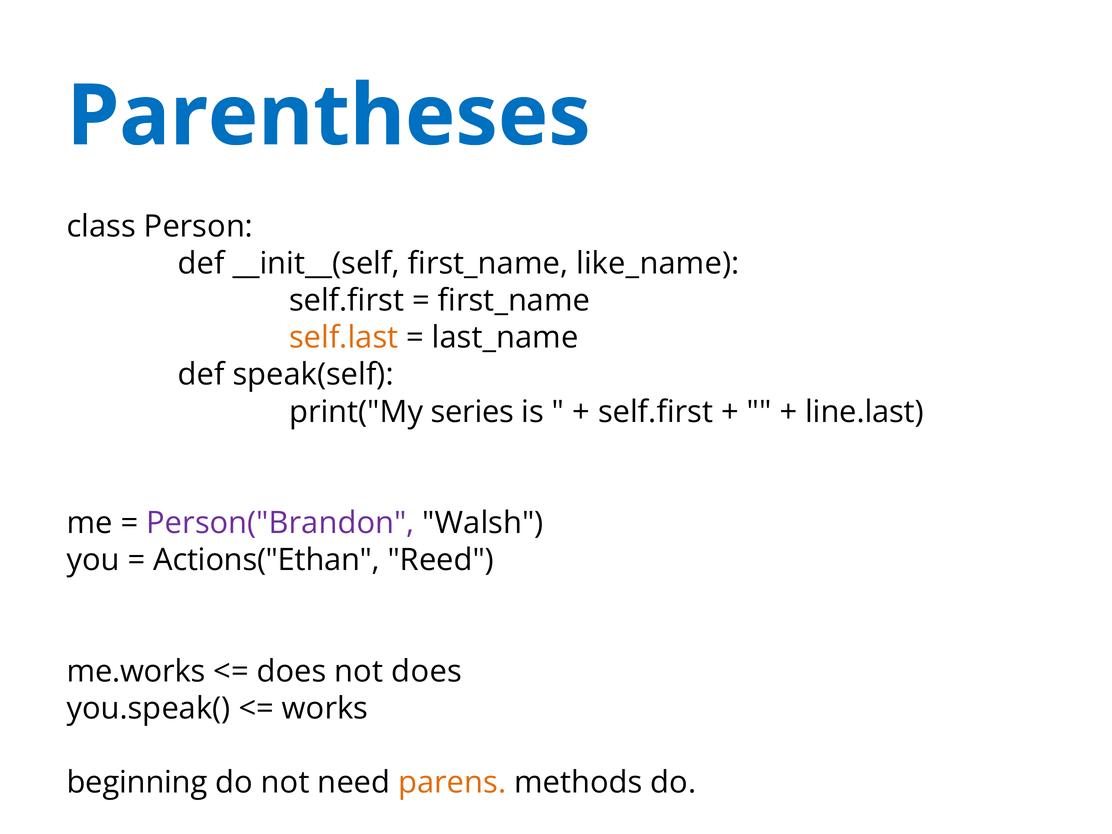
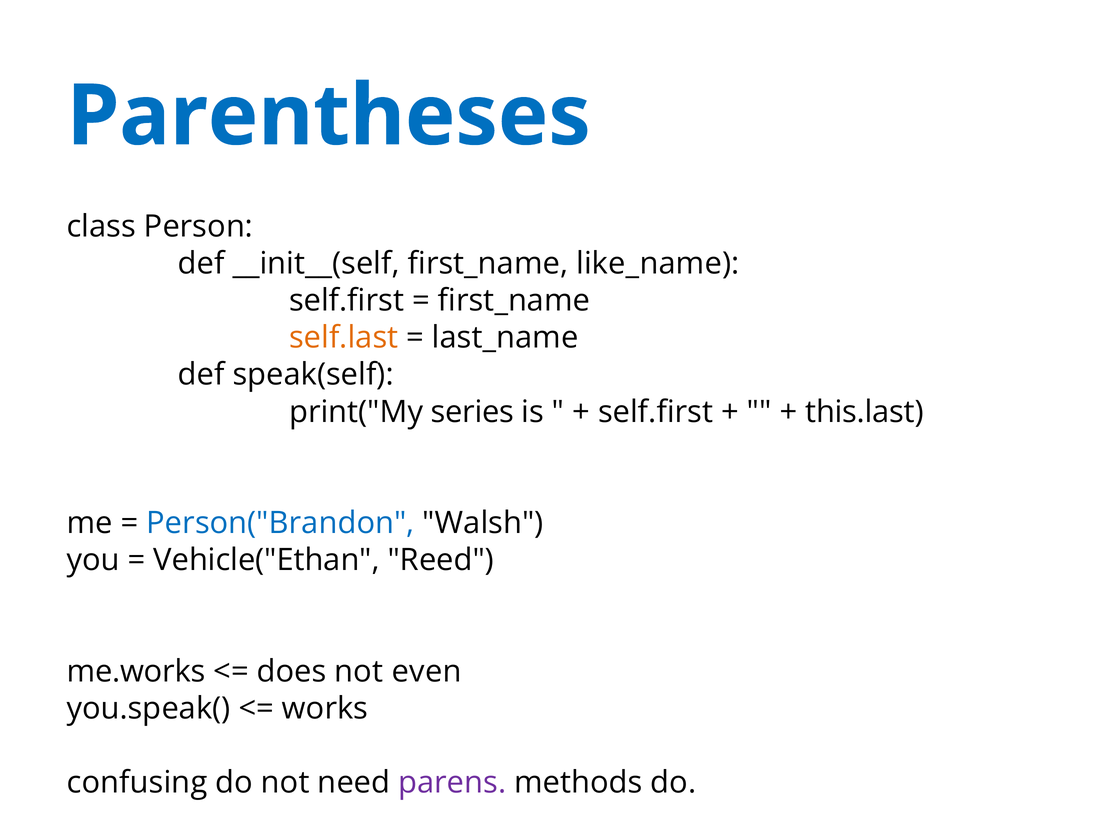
line.last: line.last -> this.last
Person("Brandon colour: purple -> blue
Actions("Ethan: Actions("Ethan -> Vehicle("Ethan
not does: does -> even
beginning: beginning -> confusing
parens colour: orange -> purple
